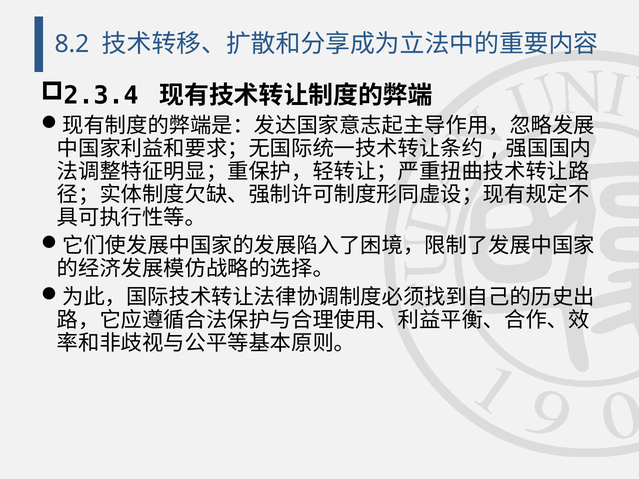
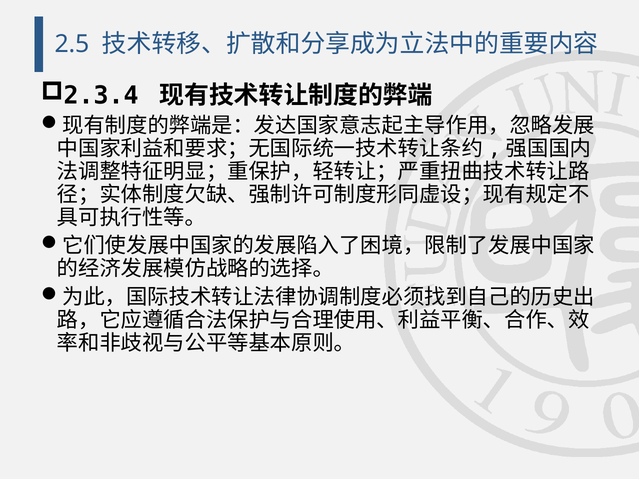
8.2: 8.2 -> 2.5
